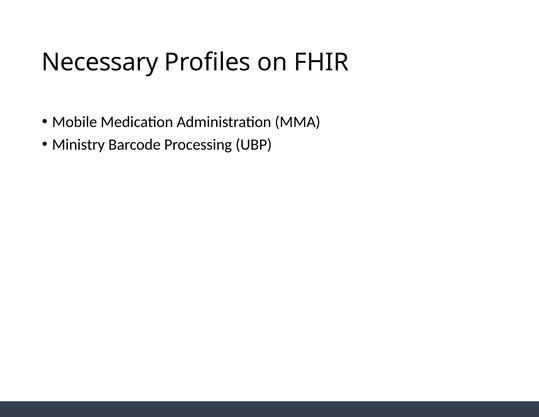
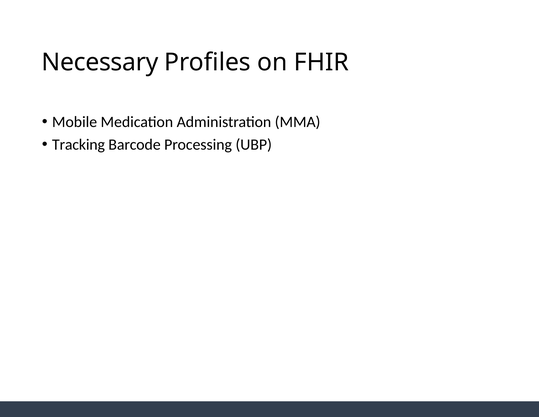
Ministry: Ministry -> Tracking
